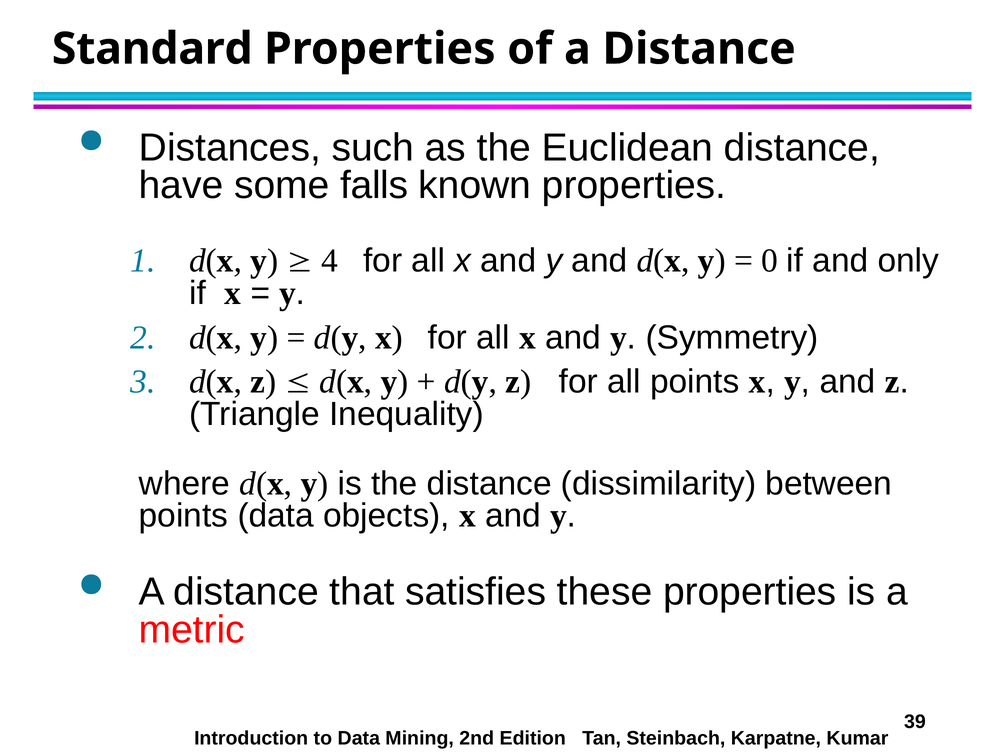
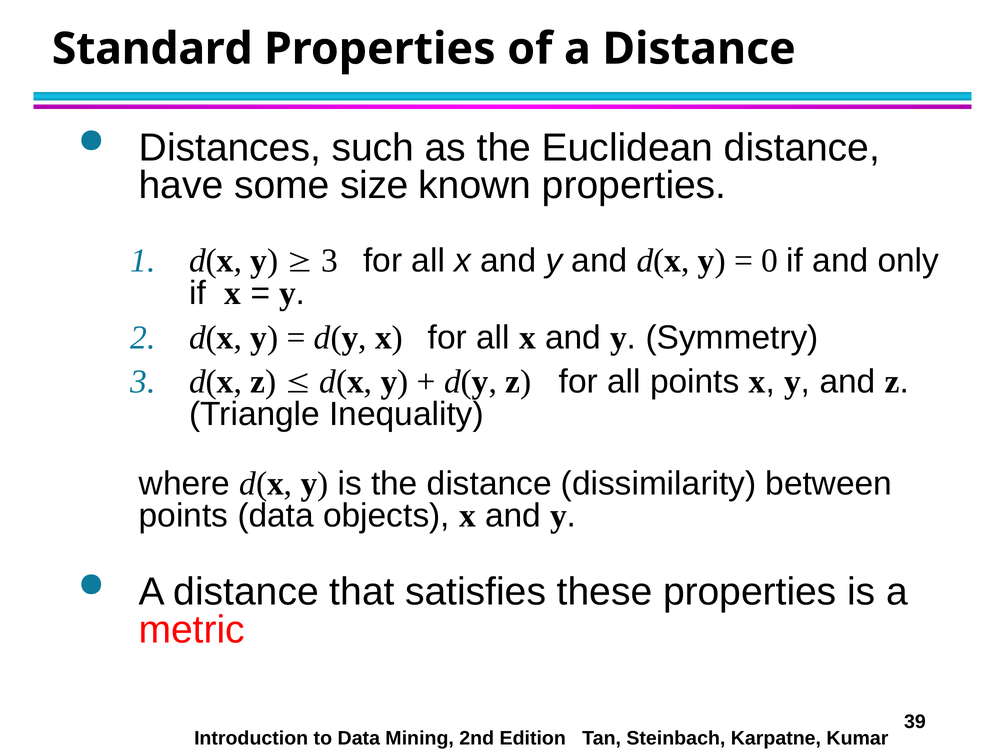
falls: falls -> size
4 at (330, 261): 4 -> 3
